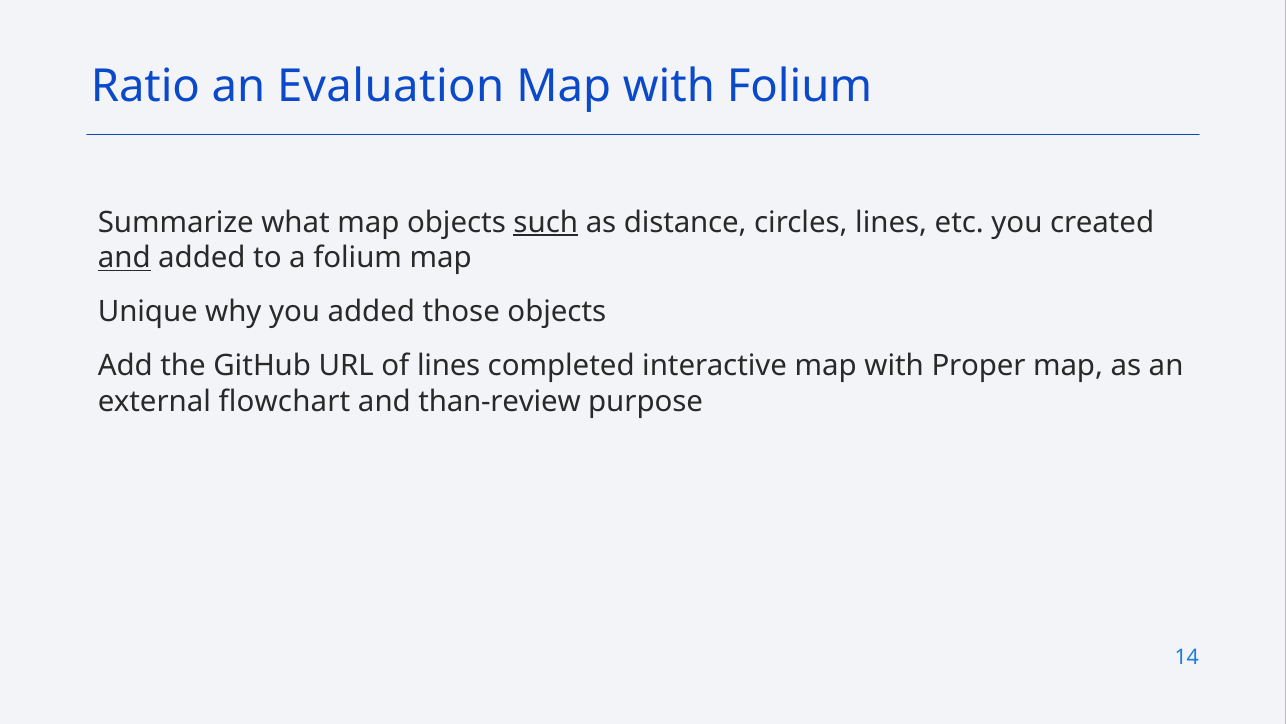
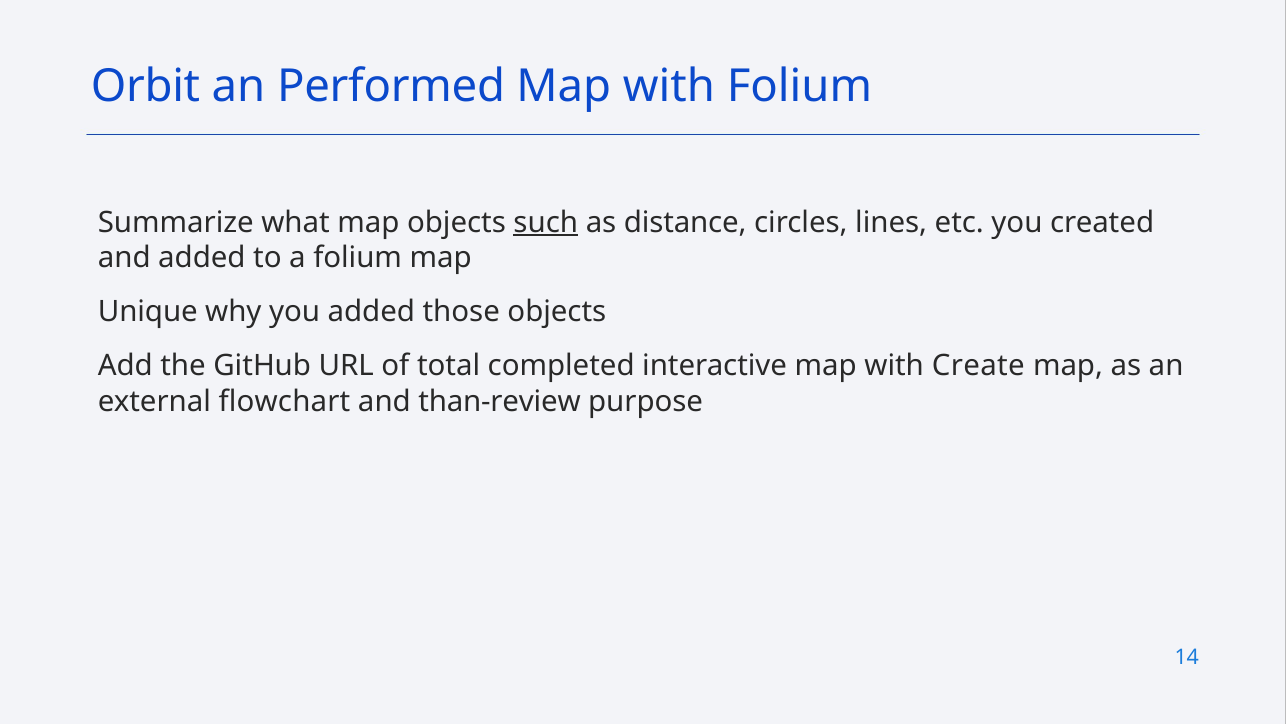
Ratio: Ratio -> Orbit
Evaluation: Evaluation -> Performed
and at (124, 258) underline: present -> none
of lines: lines -> total
Proper: Proper -> Create
